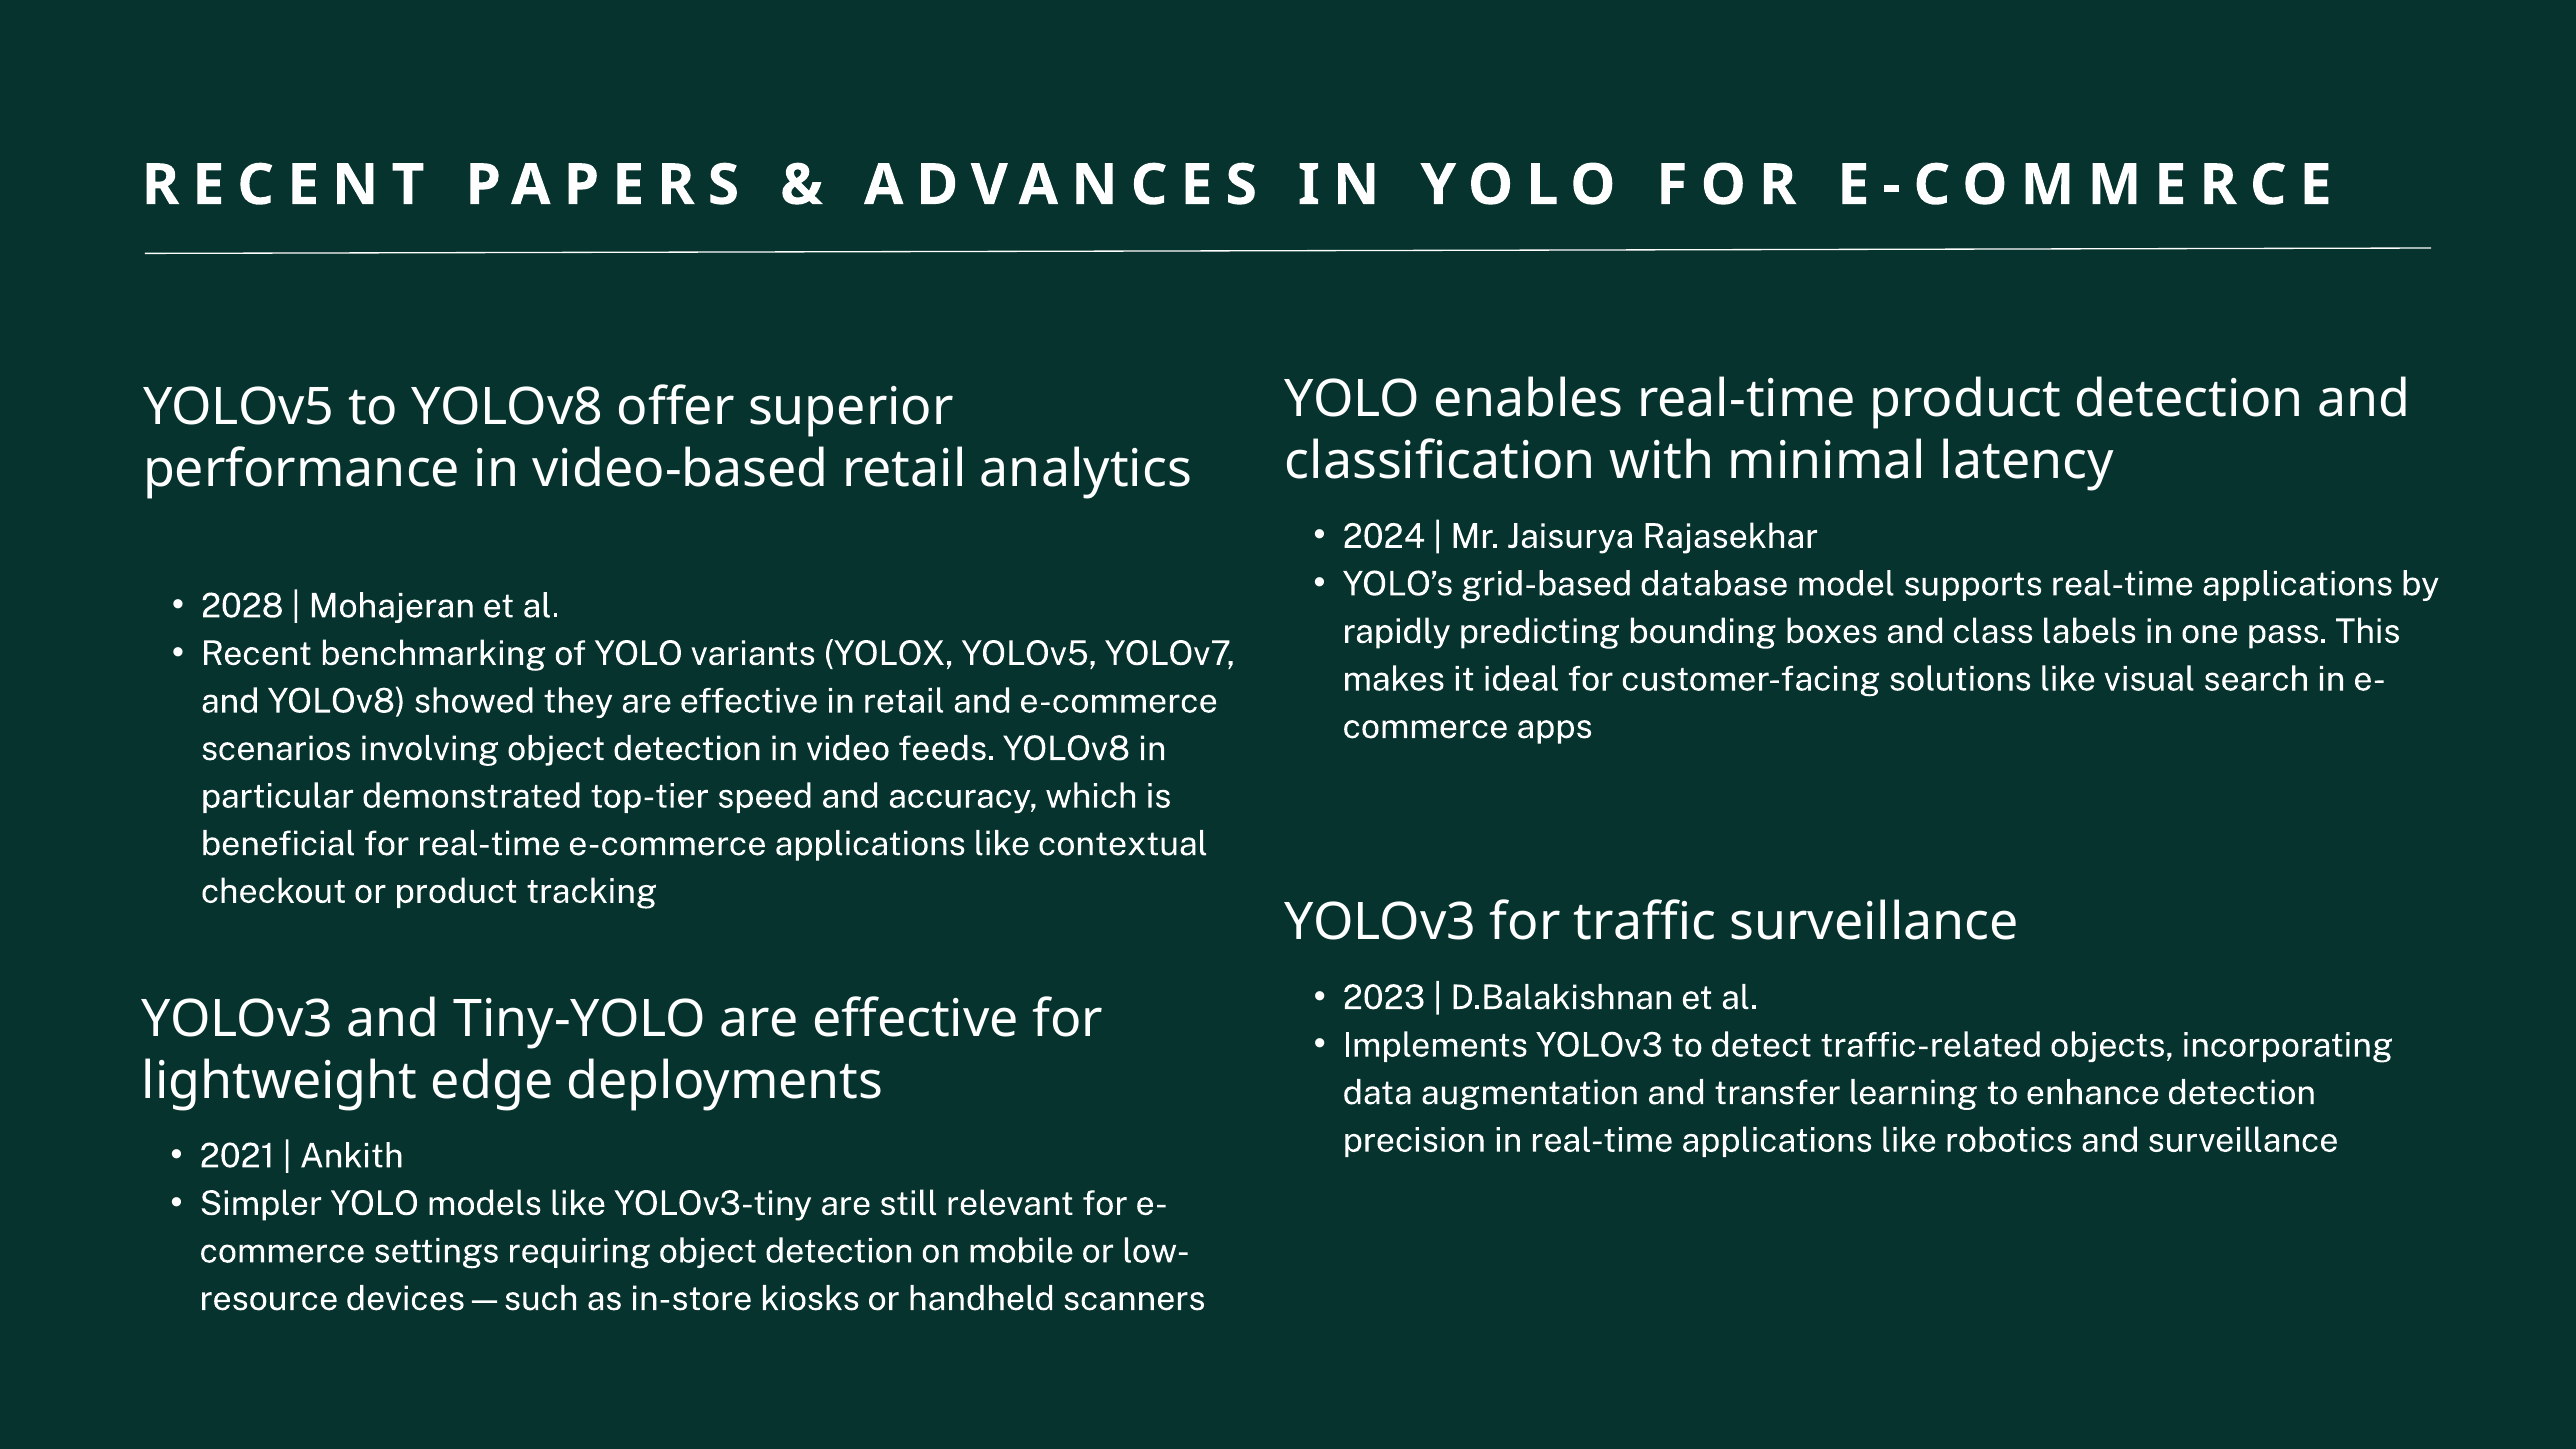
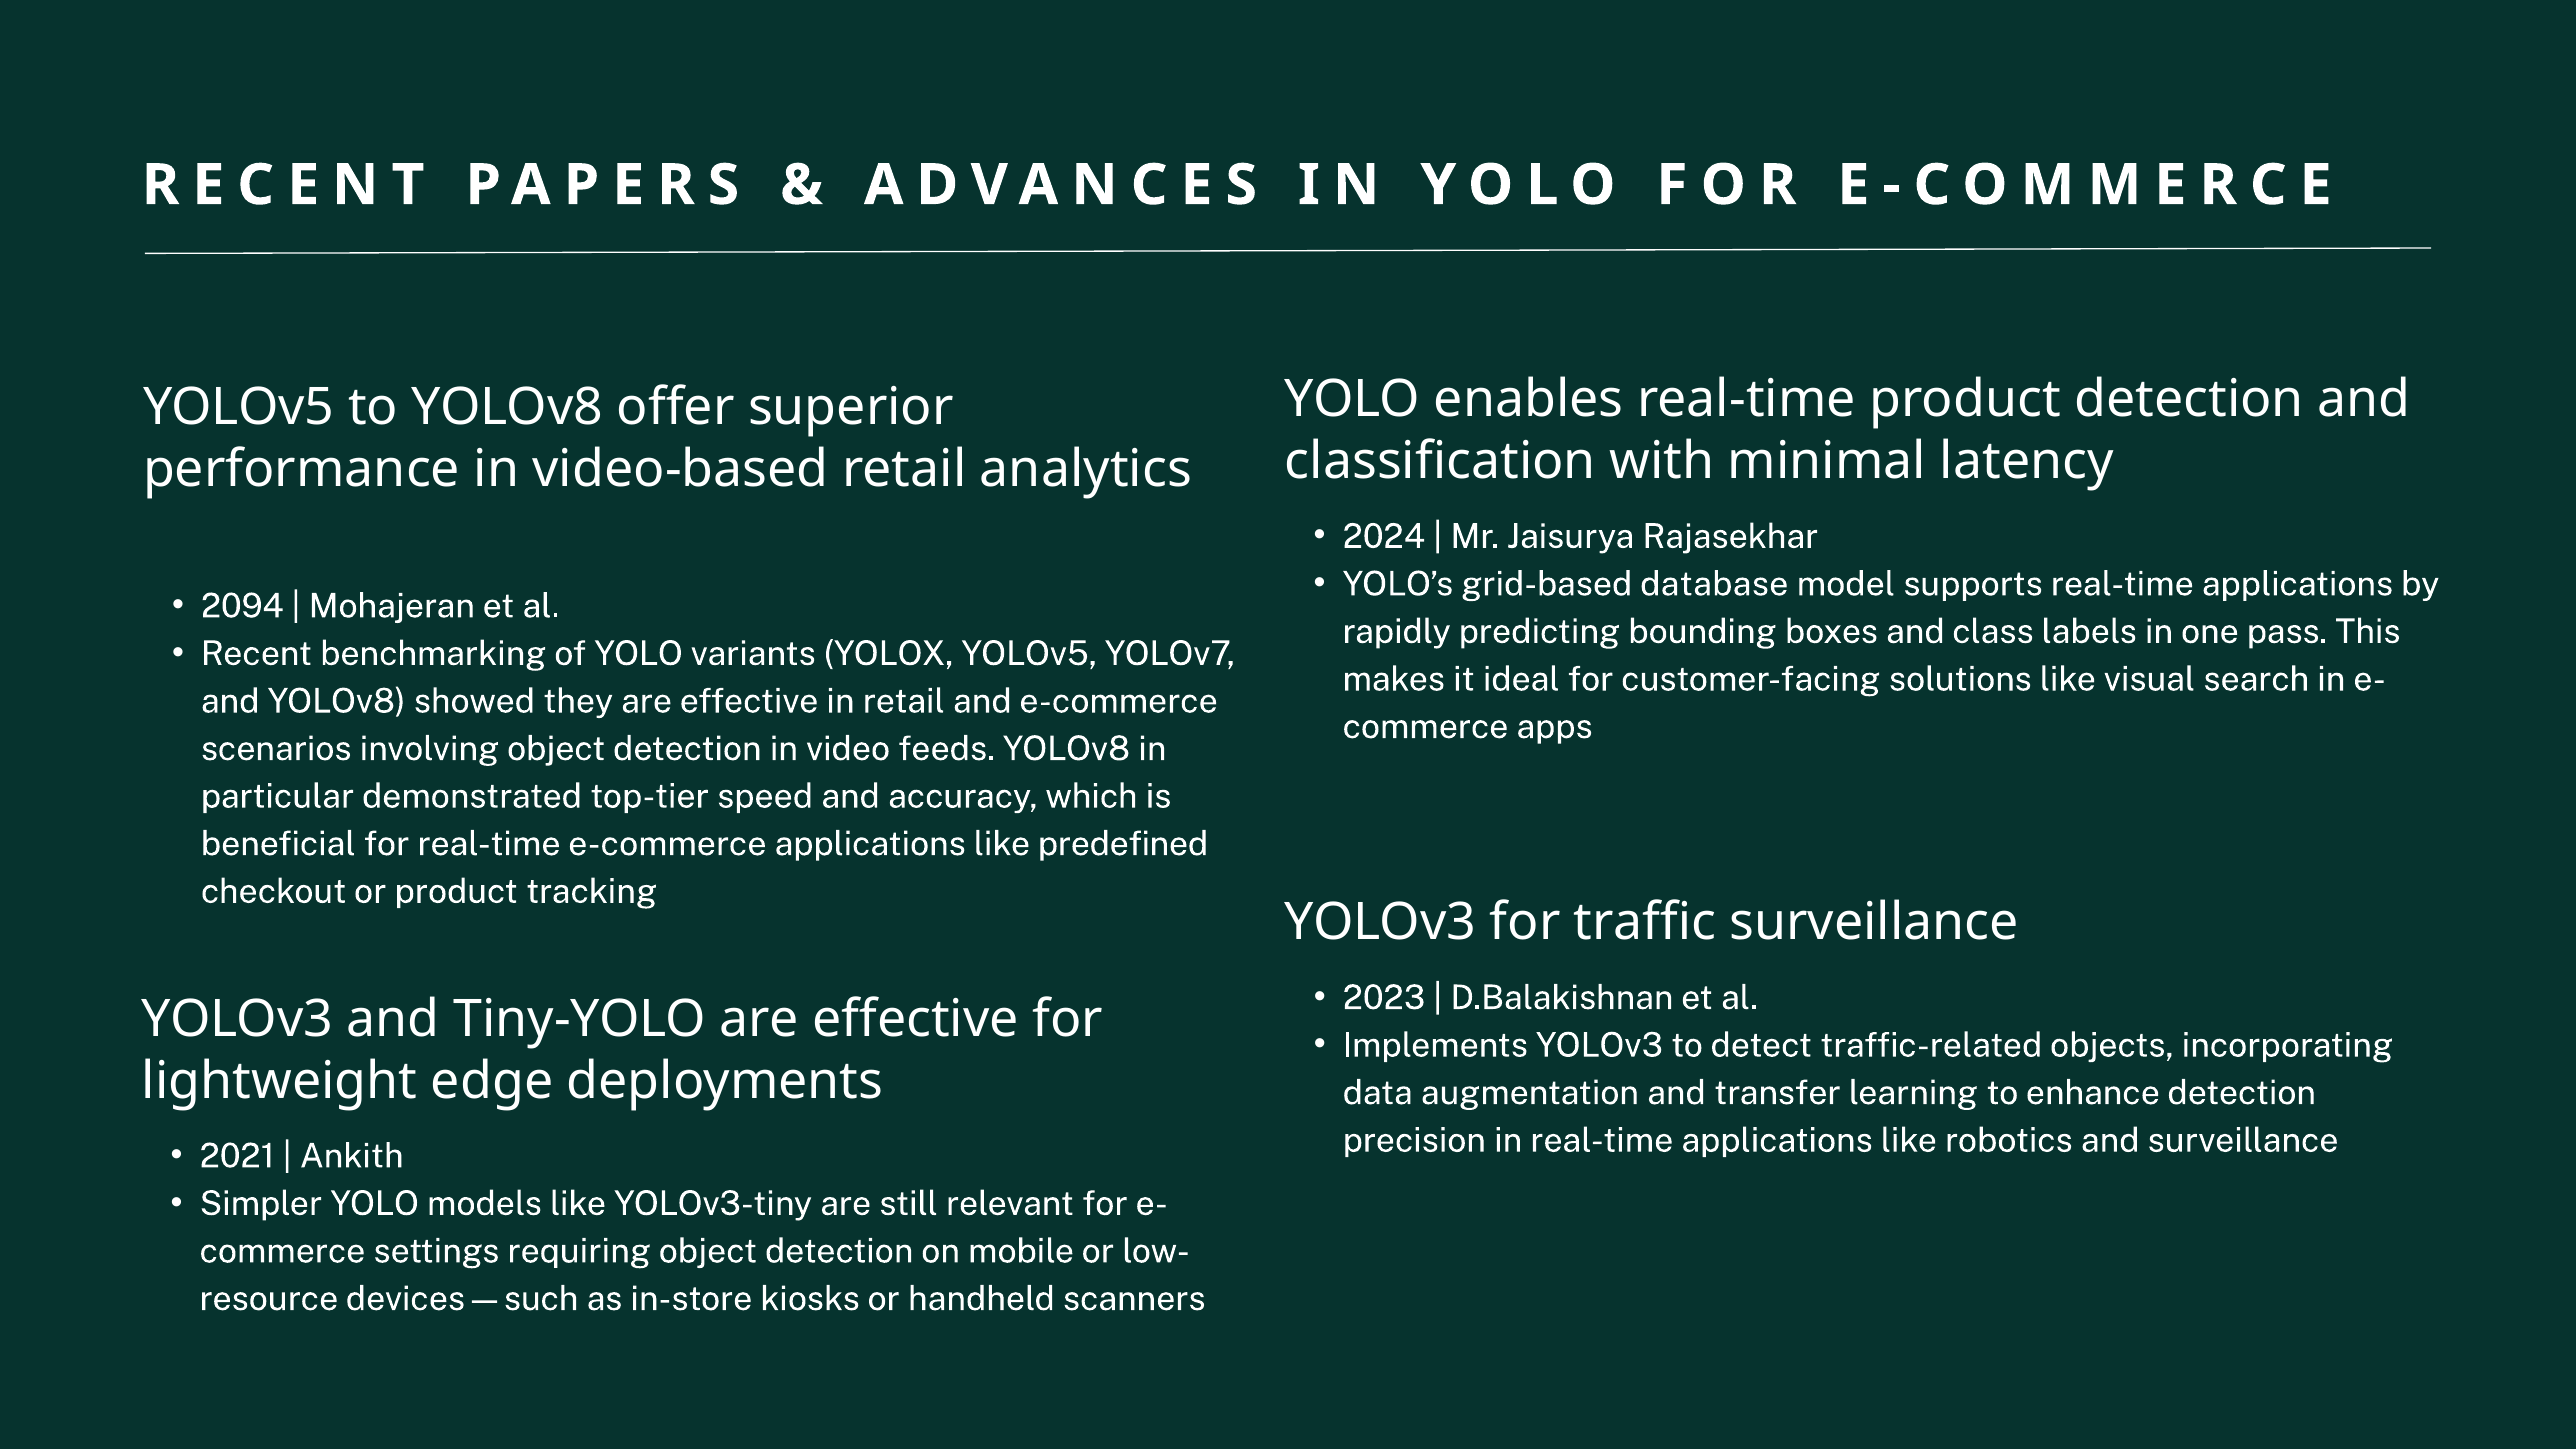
2028: 2028 -> 2094
contextual: contextual -> predefined
